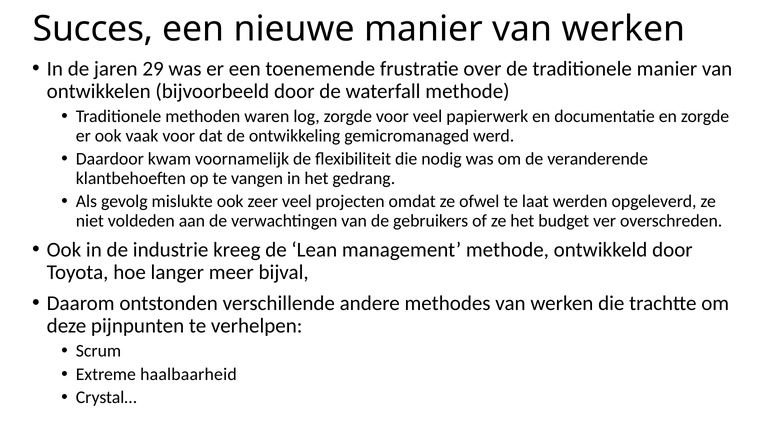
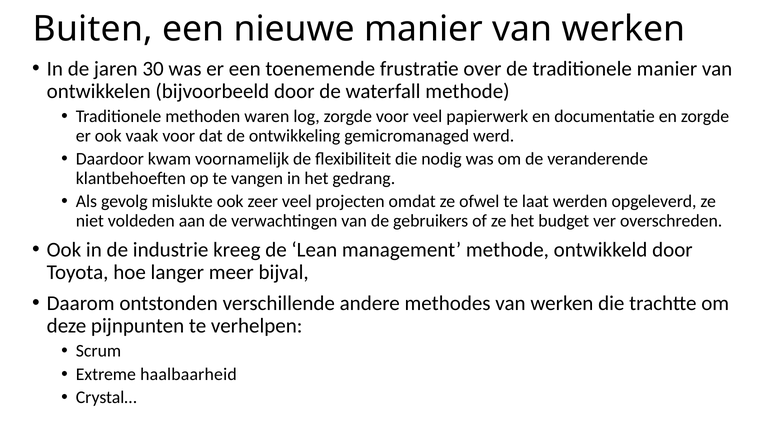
Succes: Succes -> Buiten
29: 29 -> 30
